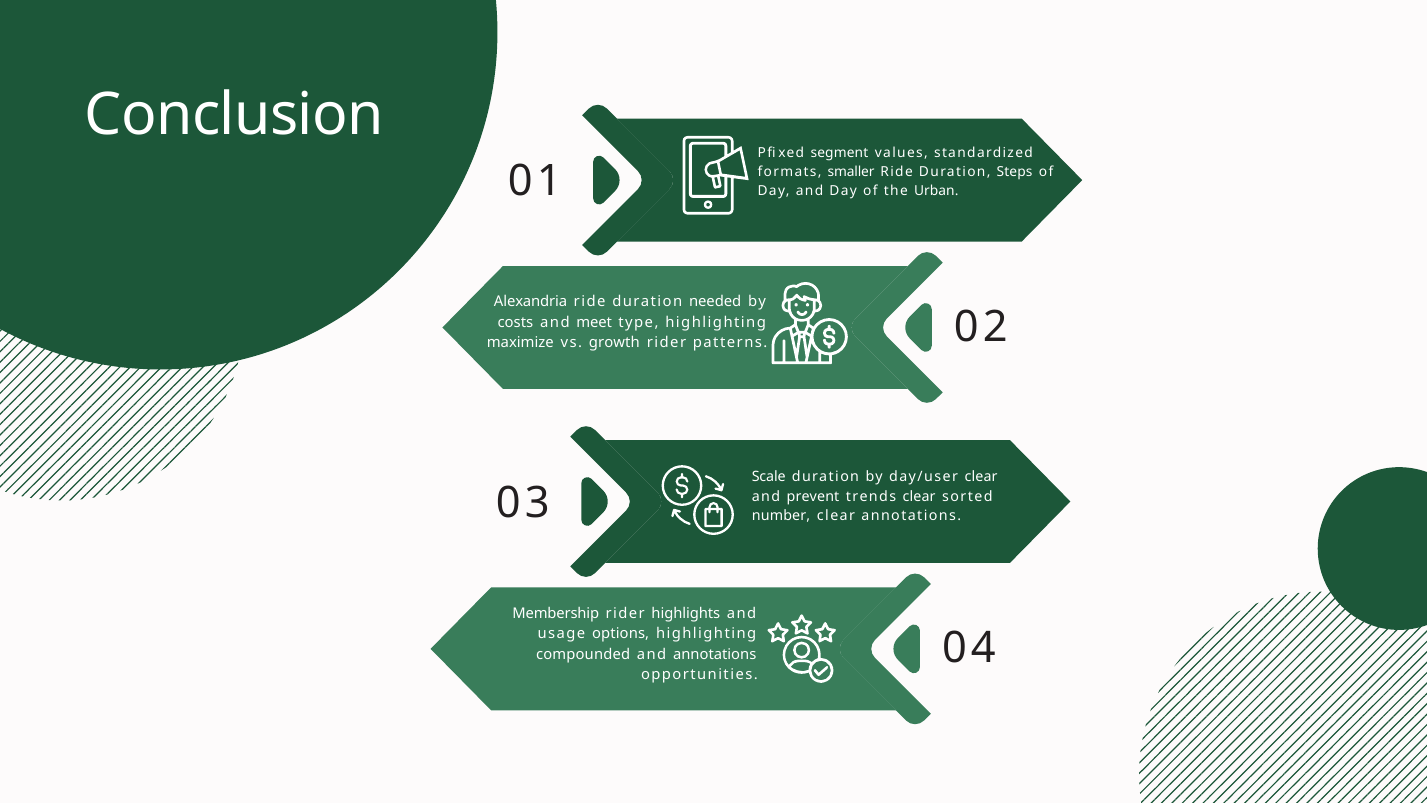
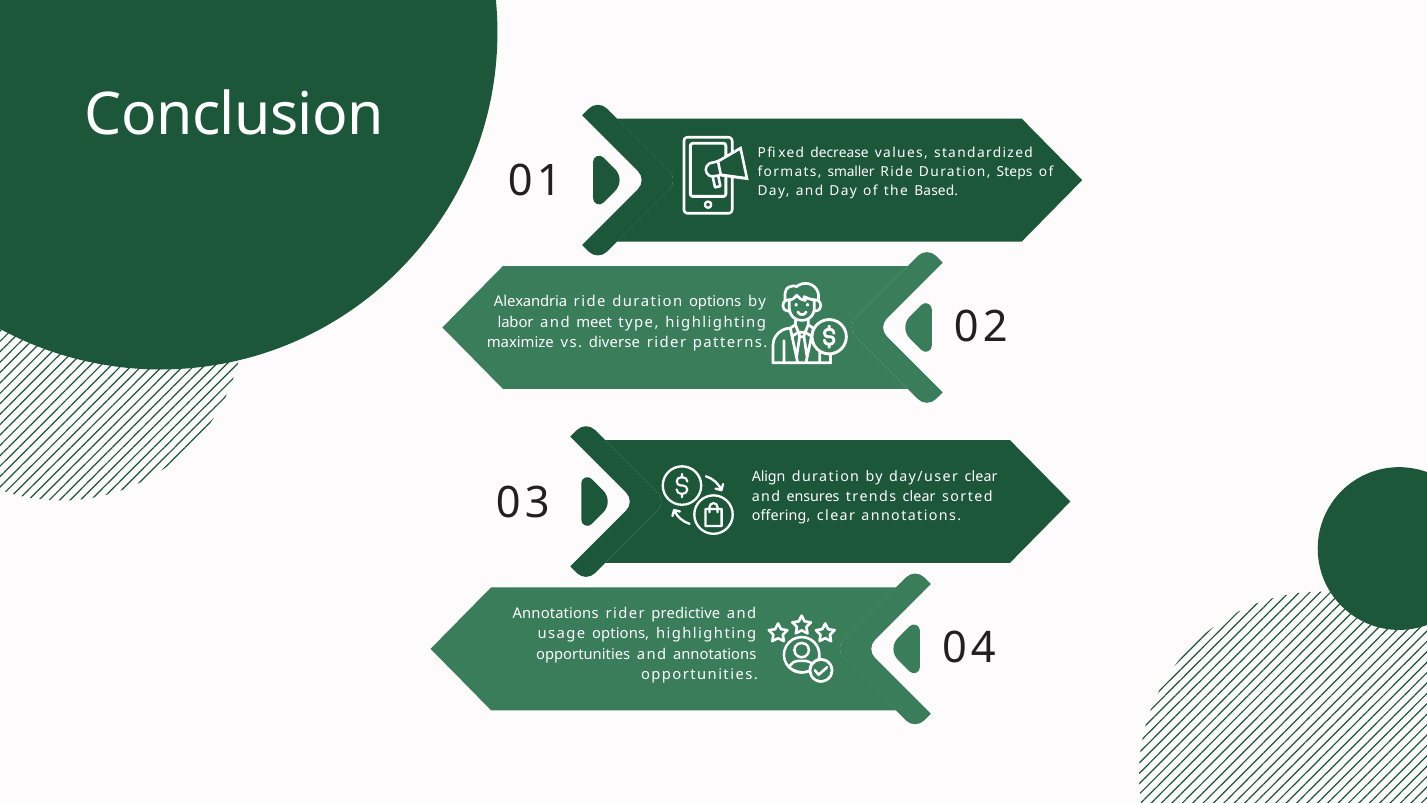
segment: segment -> decrease
Urban: Urban -> Based
duration needed: needed -> options
costs: costs -> labor
growth: growth -> diverse
Scale: Scale -> Align
prevent: prevent -> ensures
number: number -> offering
Membership at (556, 613): Membership -> Annotations
highlights: highlights -> predictive
compounded at (583, 654): compounded -> opportunities
